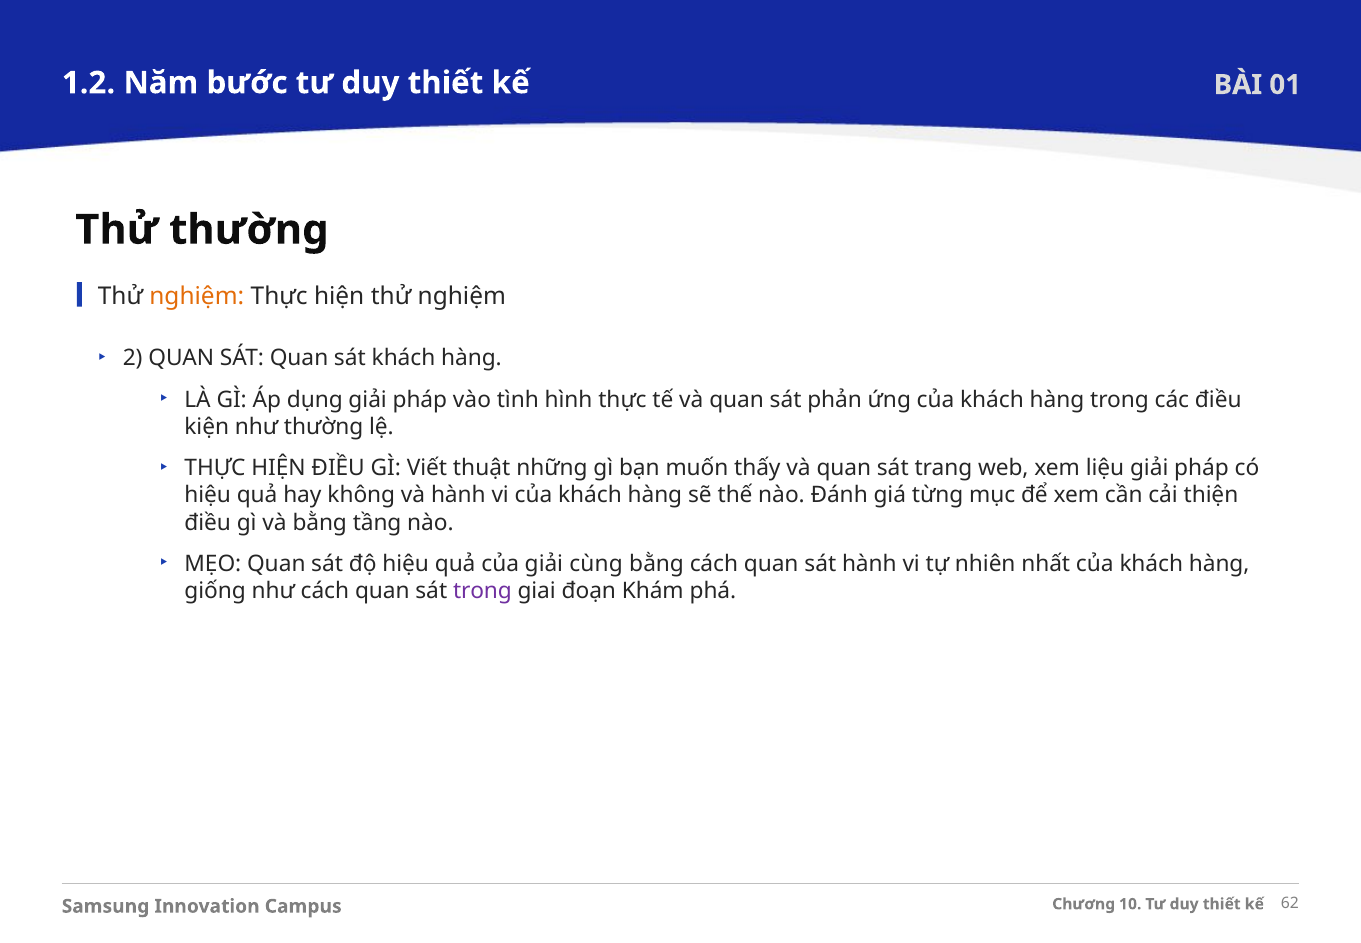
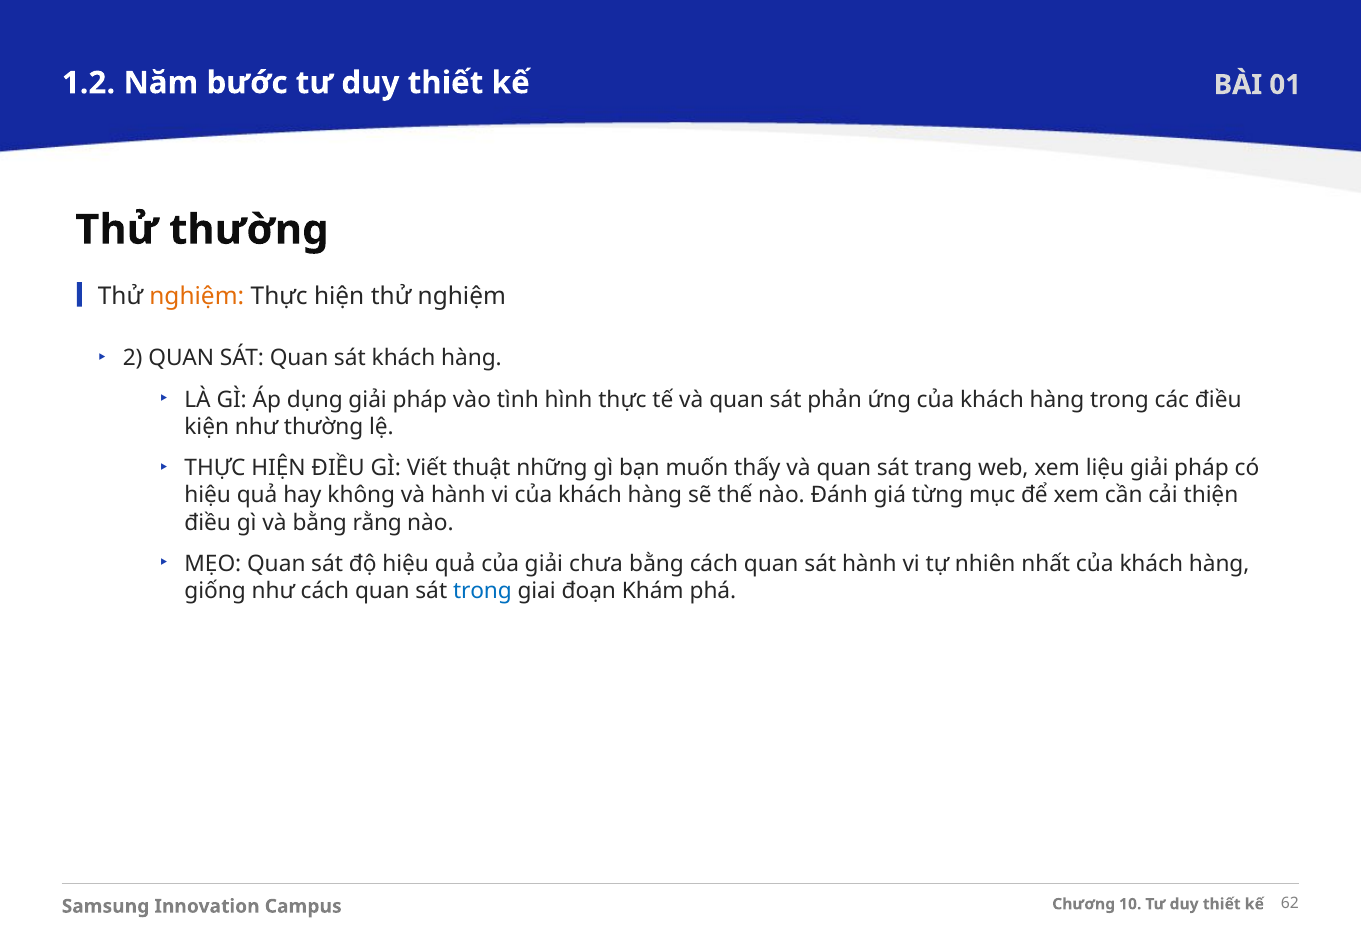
tầng: tầng -> rằng
cùng: cùng -> chưa
trong at (482, 591) colour: purple -> blue
